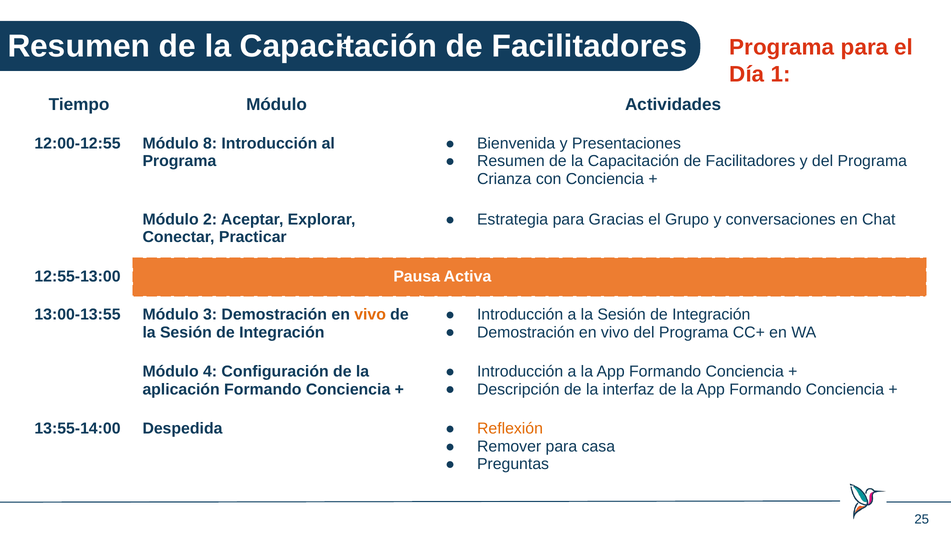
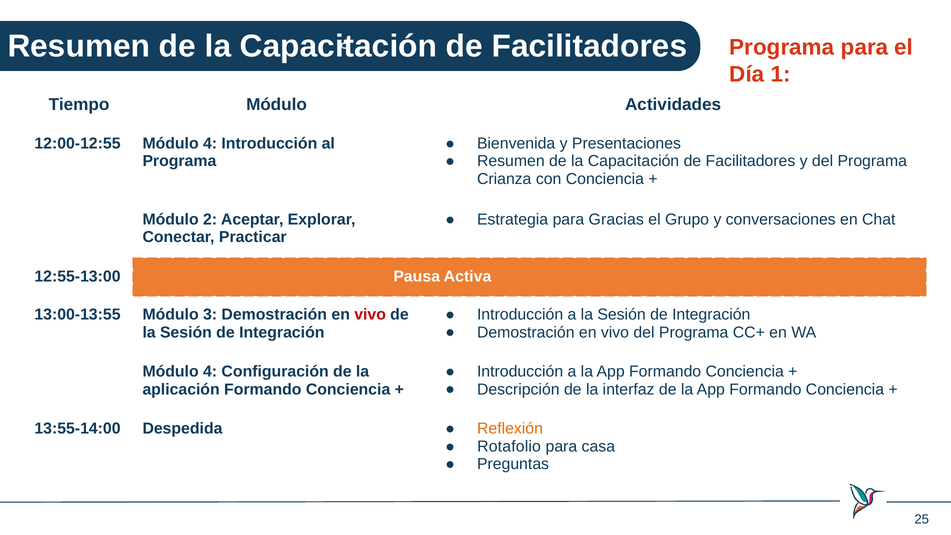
12:00-12:55 Módulo 8: 8 -> 4
vivo at (370, 315) colour: orange -> red
Remover: Remover -> Rotafolio
